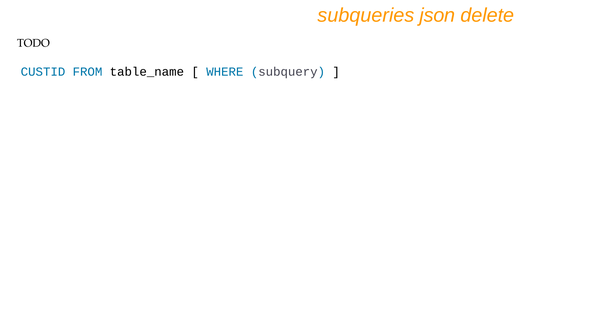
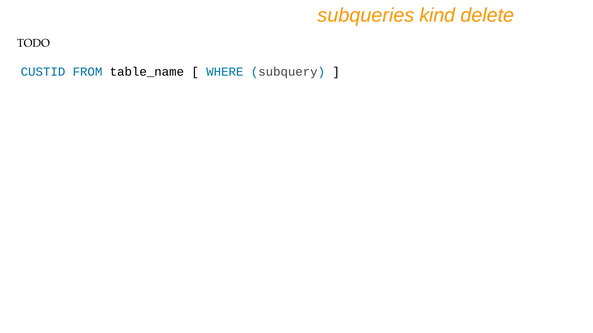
json: json -> kind
